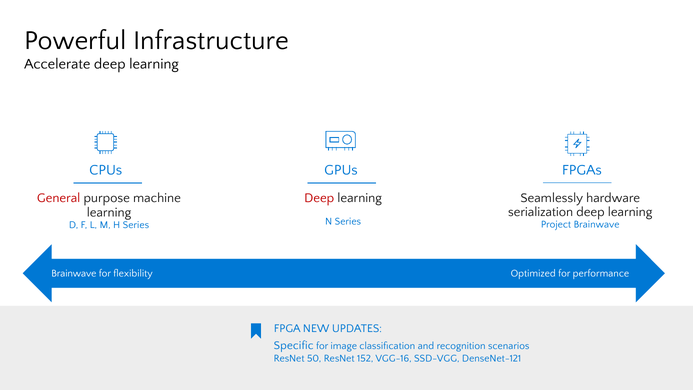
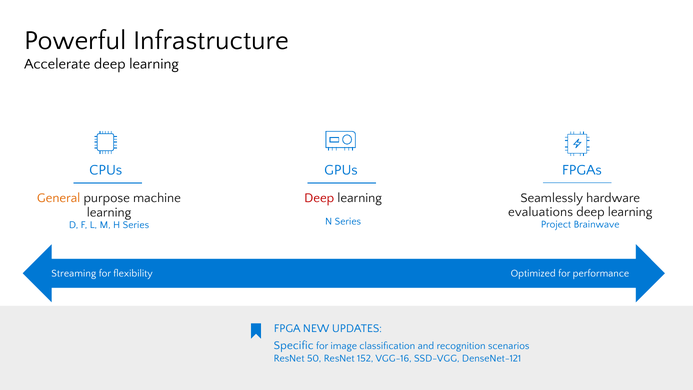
General colour: red -> orange
serialization: serialization -> evaluations
Brainwave at (74, 273): Brainwave -> Streaming
